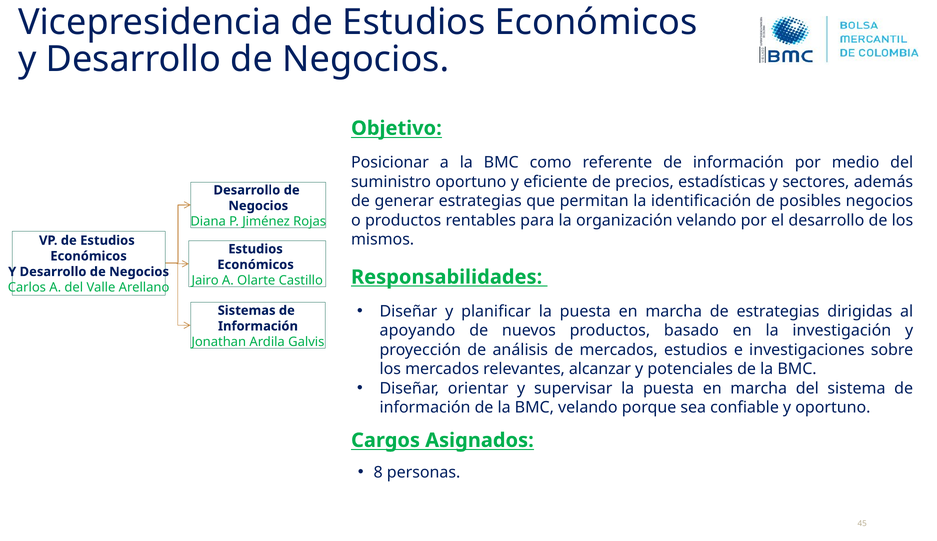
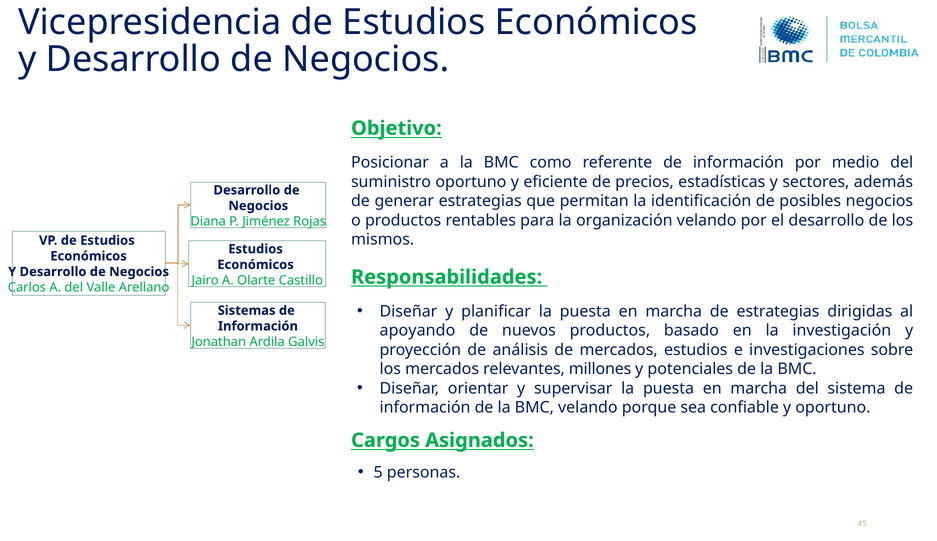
alcanzar: alcanzar -> millones
8: 8 -> 5
